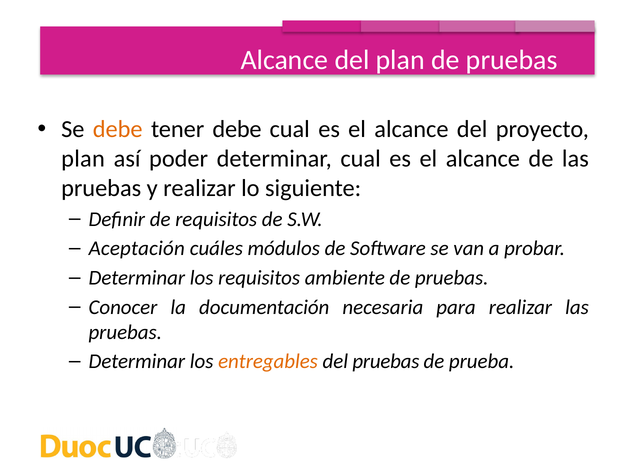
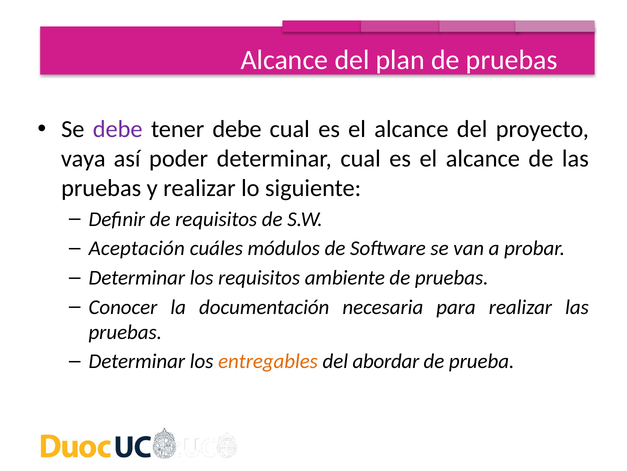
debe at (118, 129) colour: orange -> purple
plan at (83, 158): plan -> vaya
del pruebas: pruebas -> abordar
